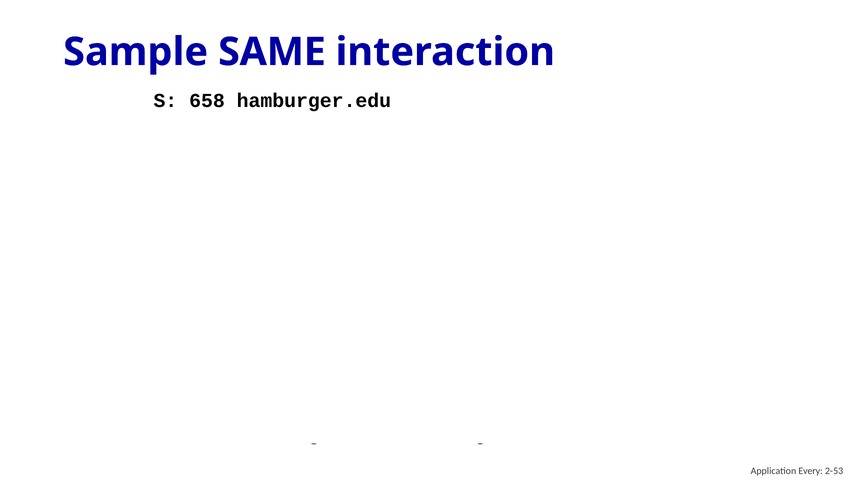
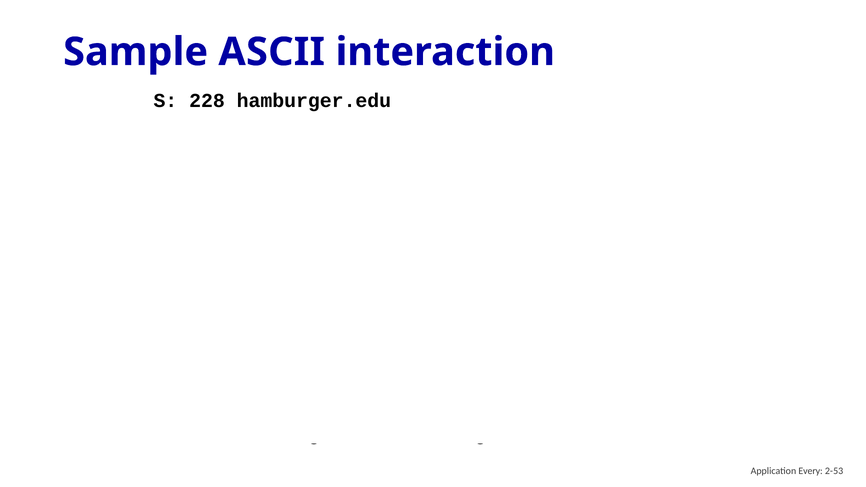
SAME: SAME -> ASCII
658: 658 -> 228
